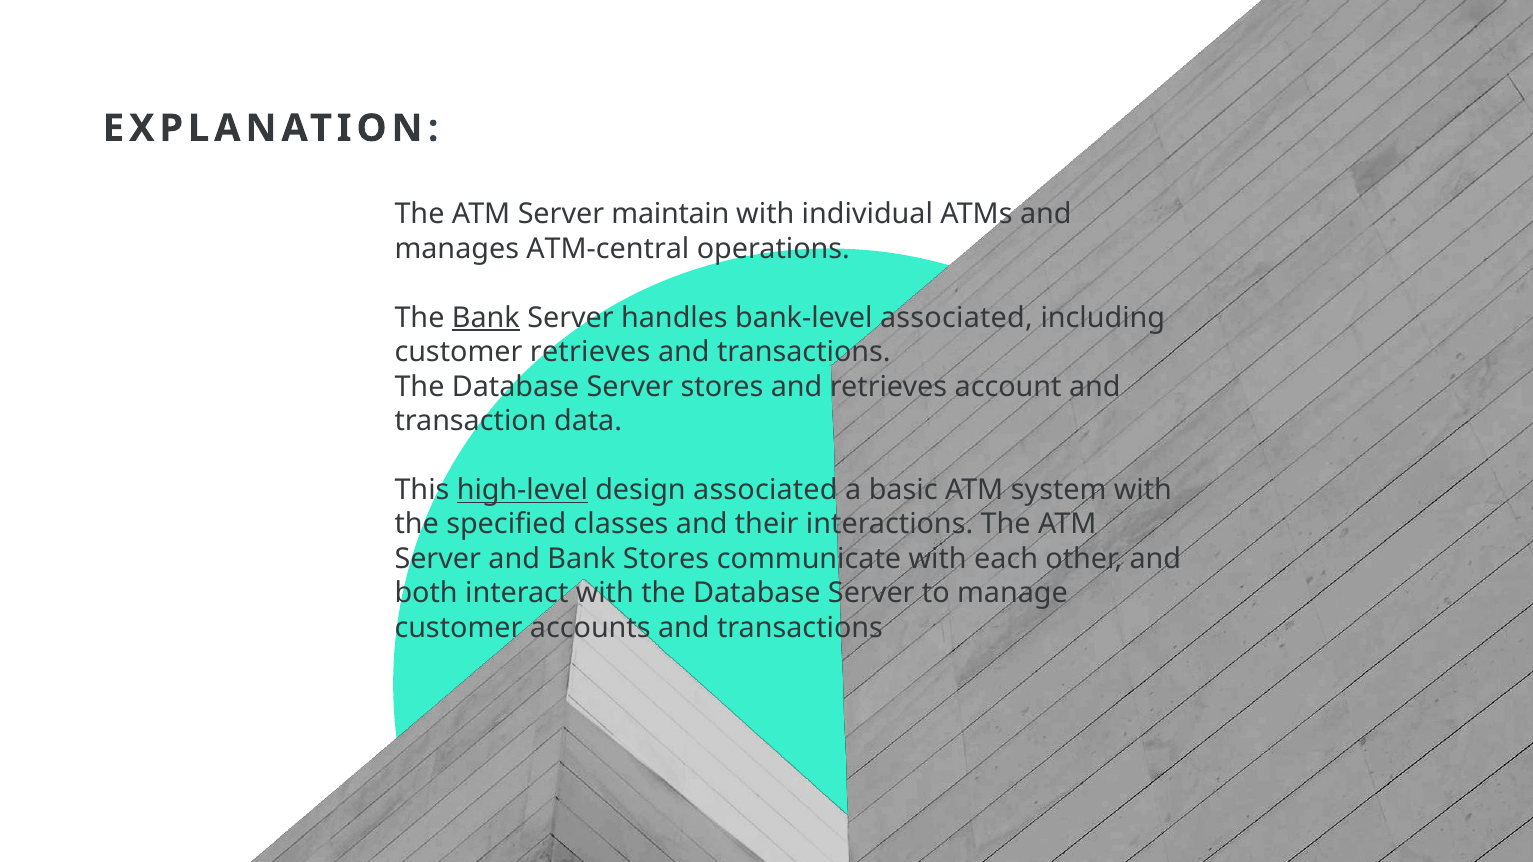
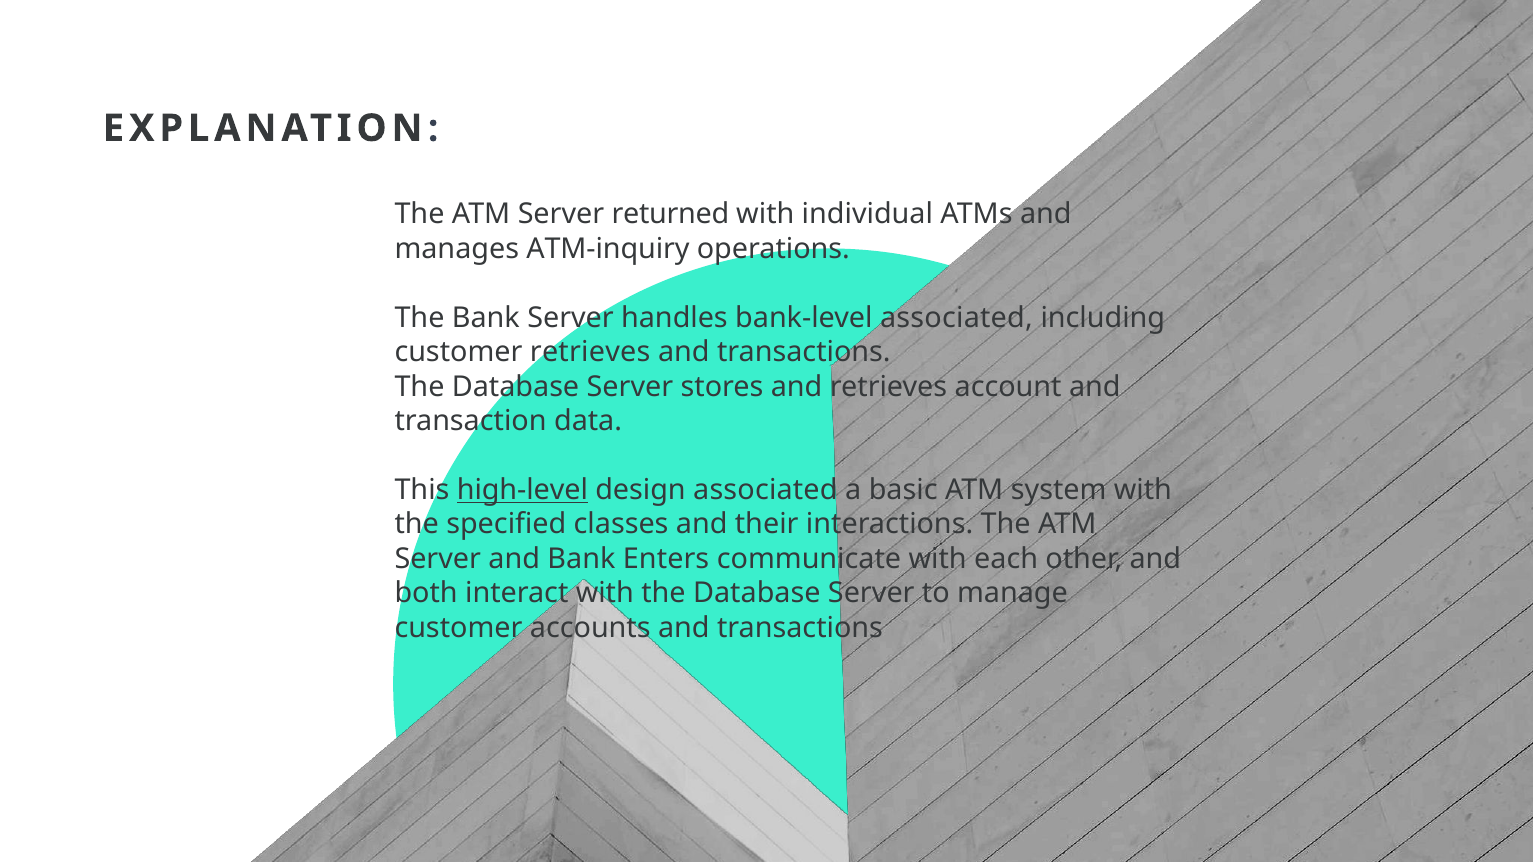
maintain: maintain -> returned
ATM-central: ATM-central -> ATM-inquiry
Bank at (486, 318) underline: present -> none
Bank Stores: Stores -> Enters
